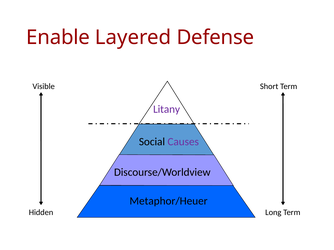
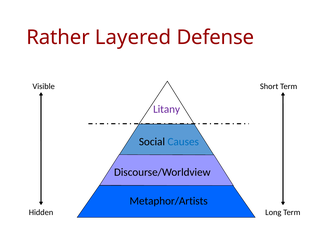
Enable: Enable -> Rather
Causes colour: purple -> blue
Metaphor/Heuer: Metaphor/Heuer -> Metaphor/Artists
